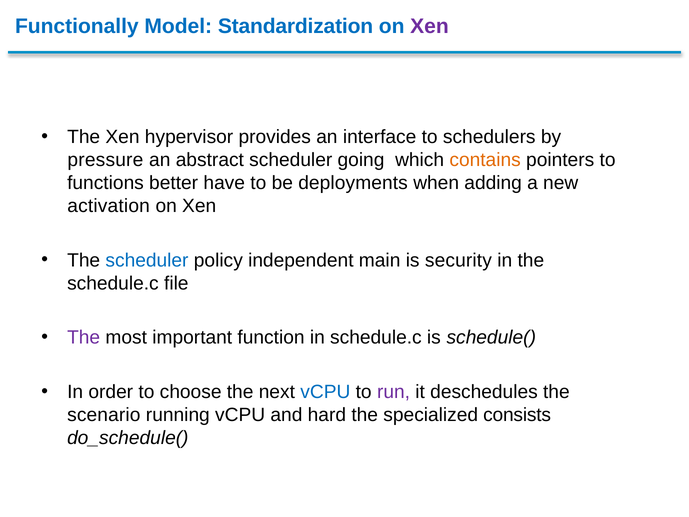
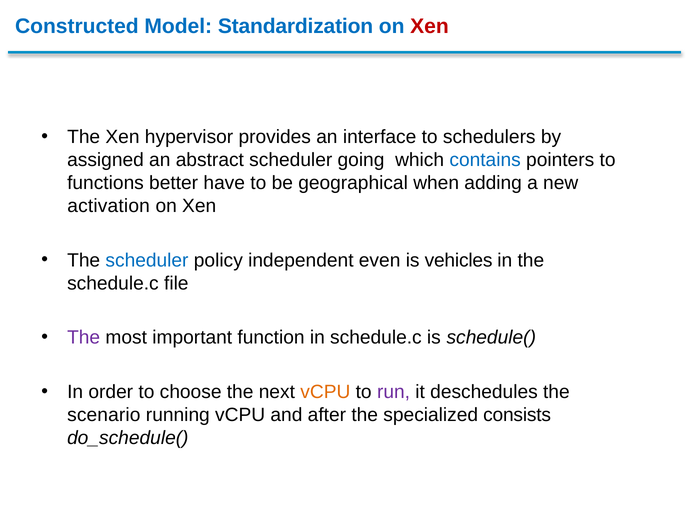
Functionally: Functionally -> Constructed
Xen at (429, 26) colour: purple -> red
pressure: pressure -> assigned
contains colour: orange -> blue
deployments: deployments -> geographical
main: main -> even
security: security -> vehicles
vCPU at (325, 392) colour: blue -> orange
hard: hard -> after
